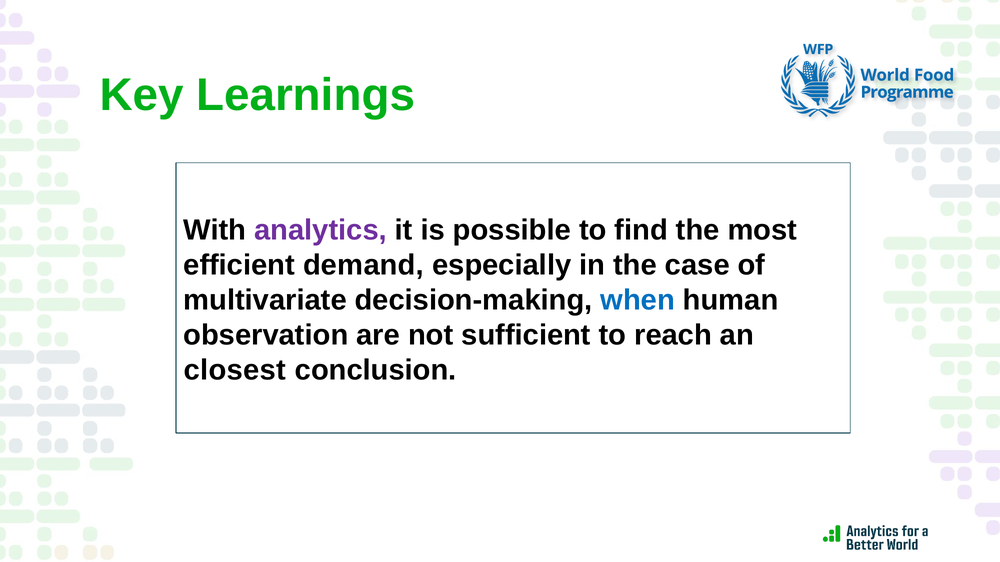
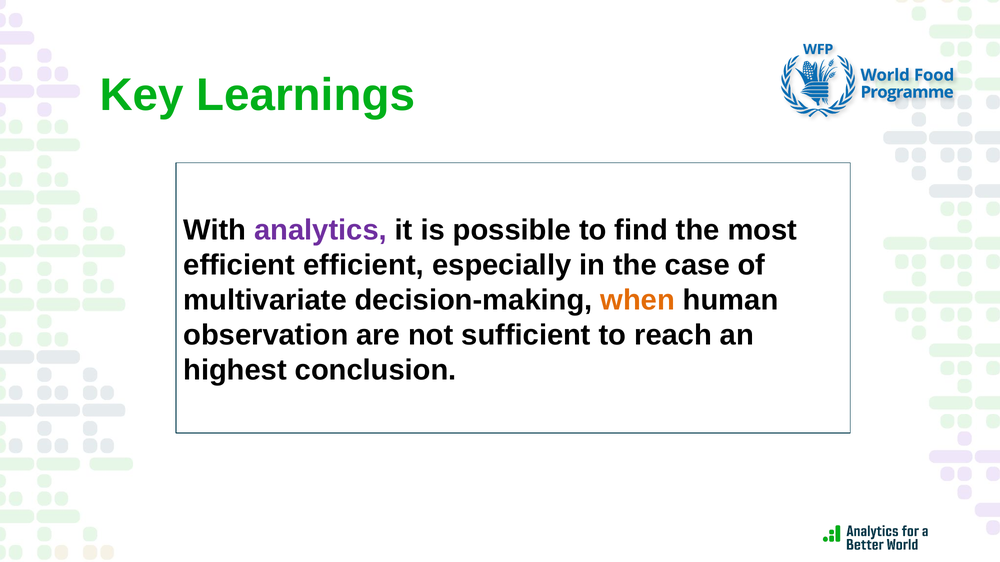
efficient demand: demand -> efficient
when colour: blue -> orange
closest: closest -> highest
